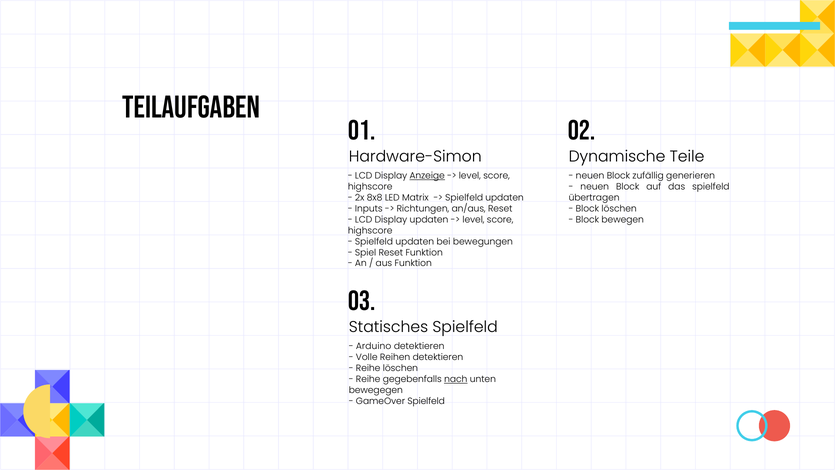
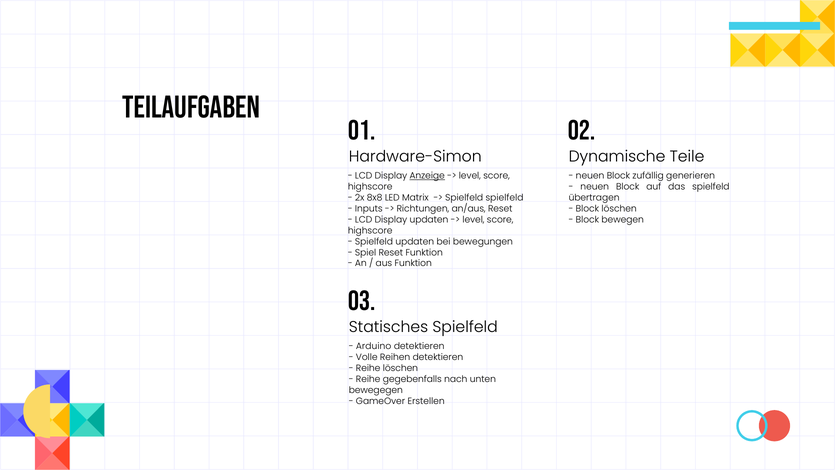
updaten at (505, 198): updaten -> spielfeld
nach underline: present -> none
GameOver Spielfeld: Spielfeld -> Erstellen
